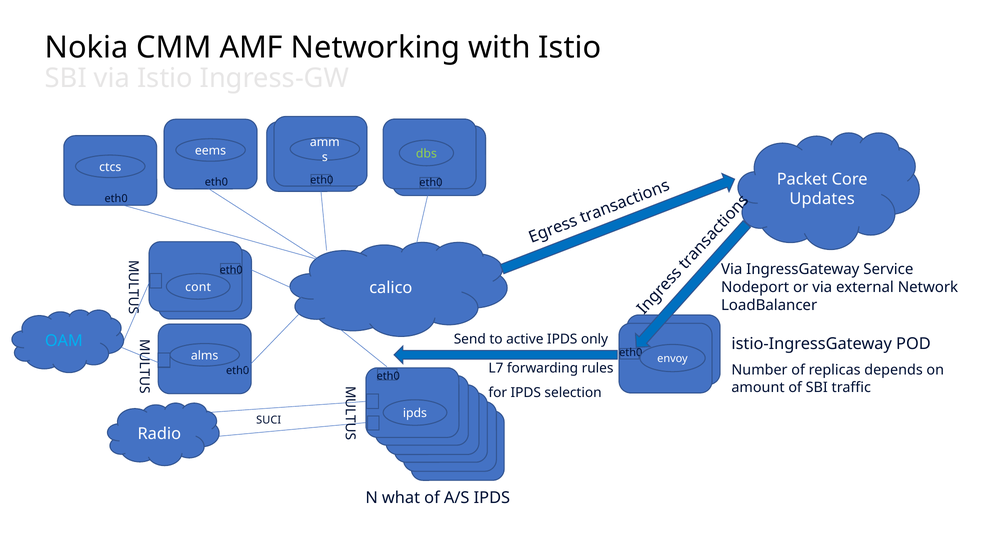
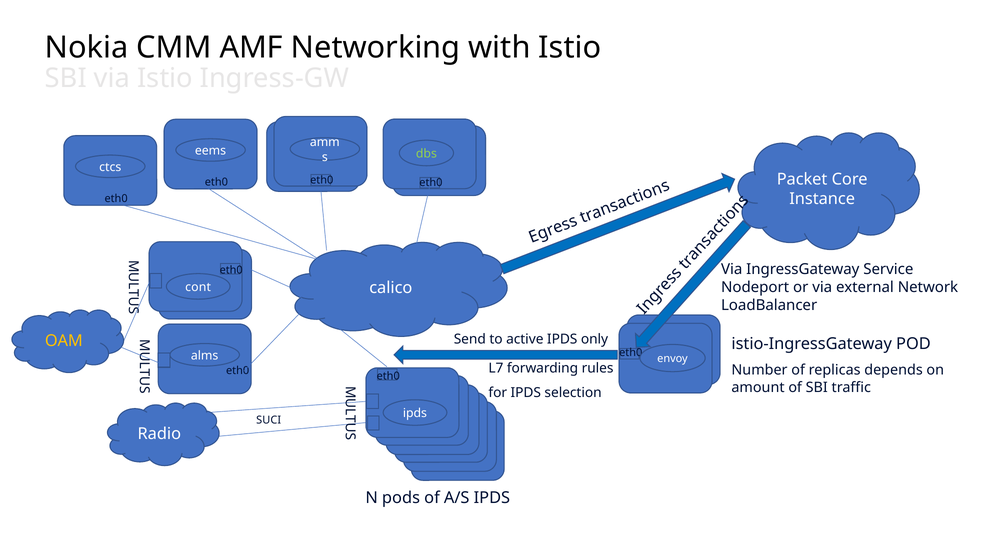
Updates: Updates -> Instance
OAM colour: light blue -> yellow
what: what -> pods
